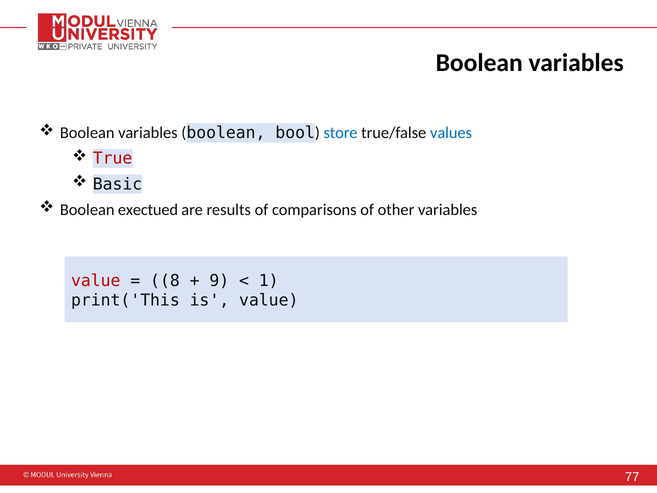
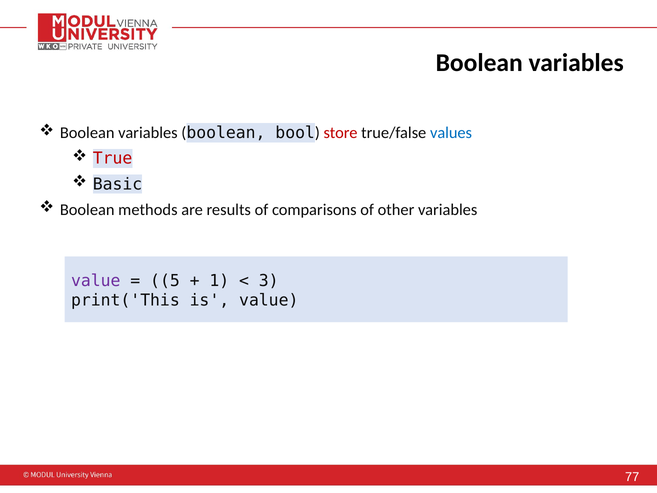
store colour: blue -> red
exectued: exectued -> methods
value at (96, 280) colour: red -> purple
8: 8 -> 5
9: 9 -> 1
1: 1 -> 3
